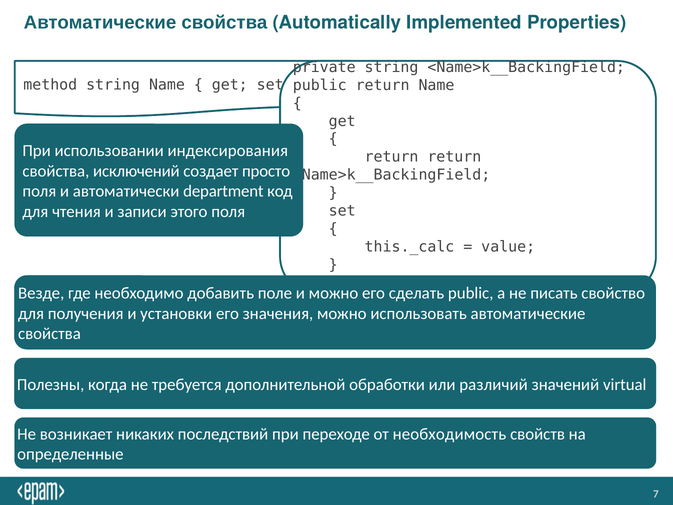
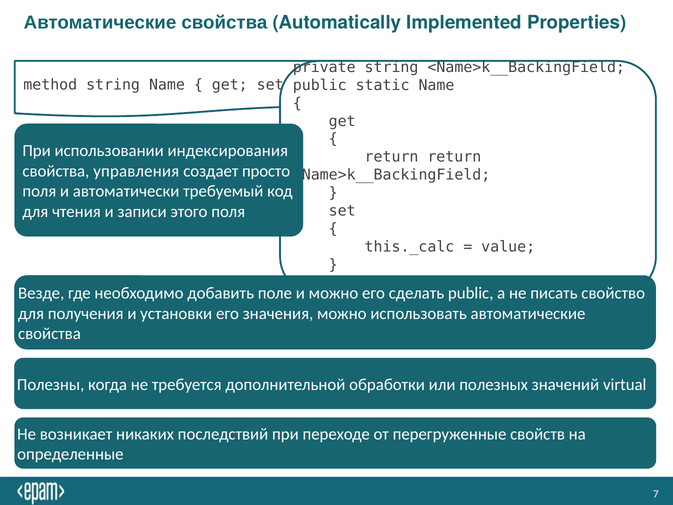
return at (383, 85): return -> static
исключений: исключений -> управления
department: department -> требуемый
различий: различий -> полезных
необходимость: необходимость -> перегруженные
